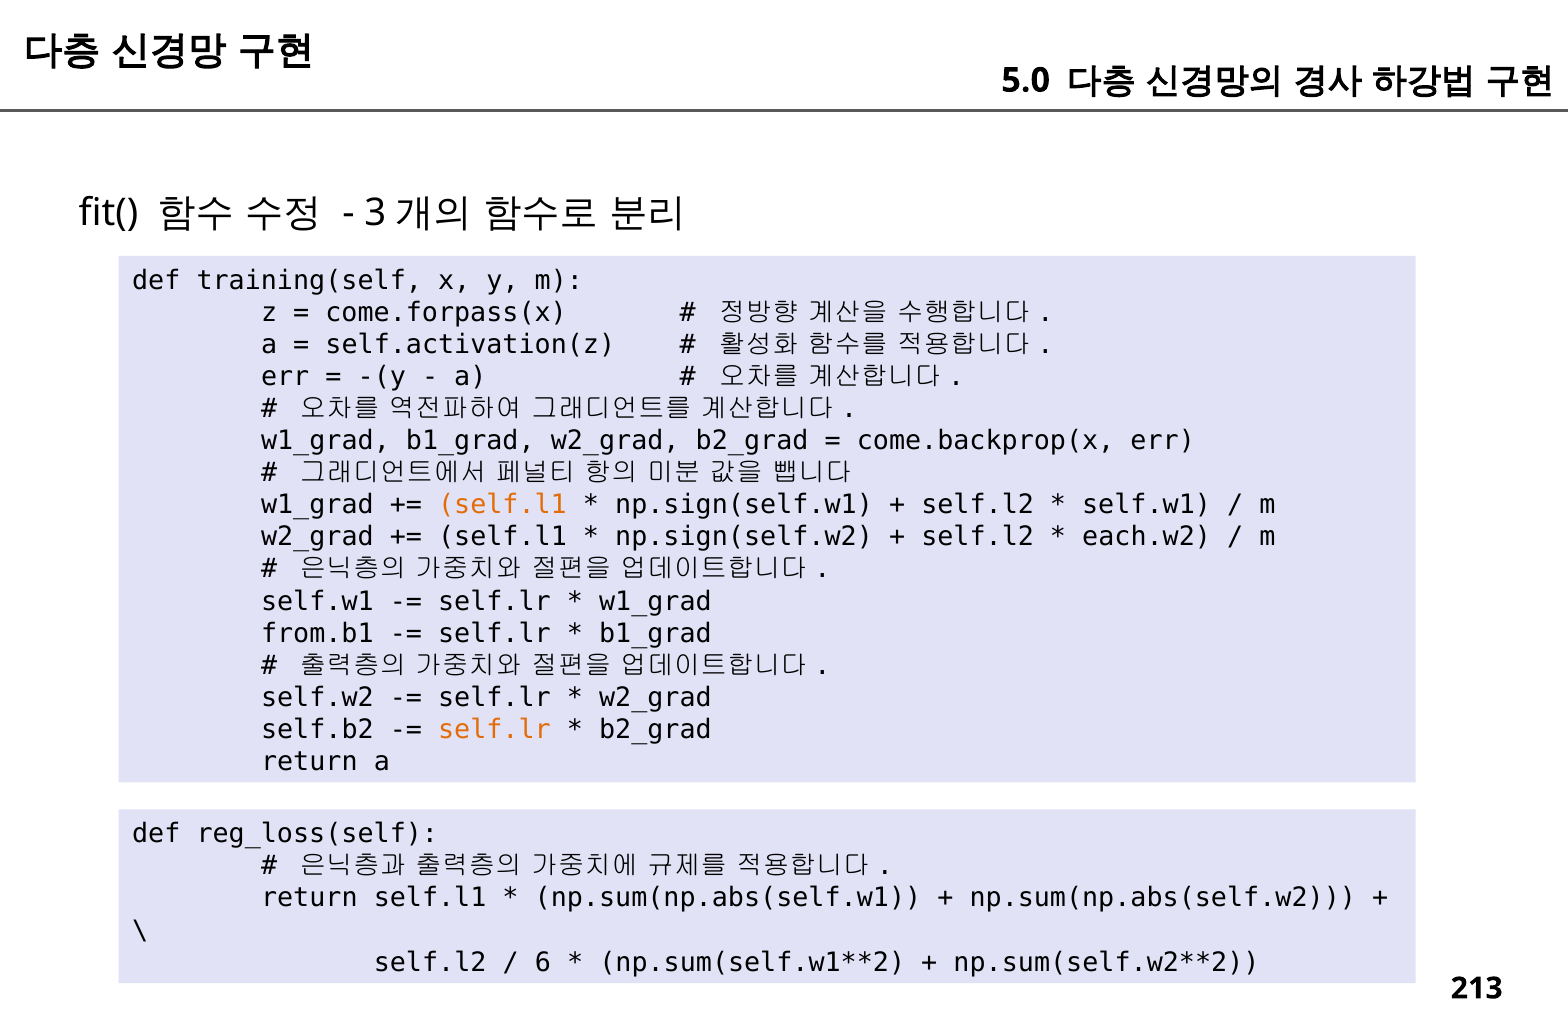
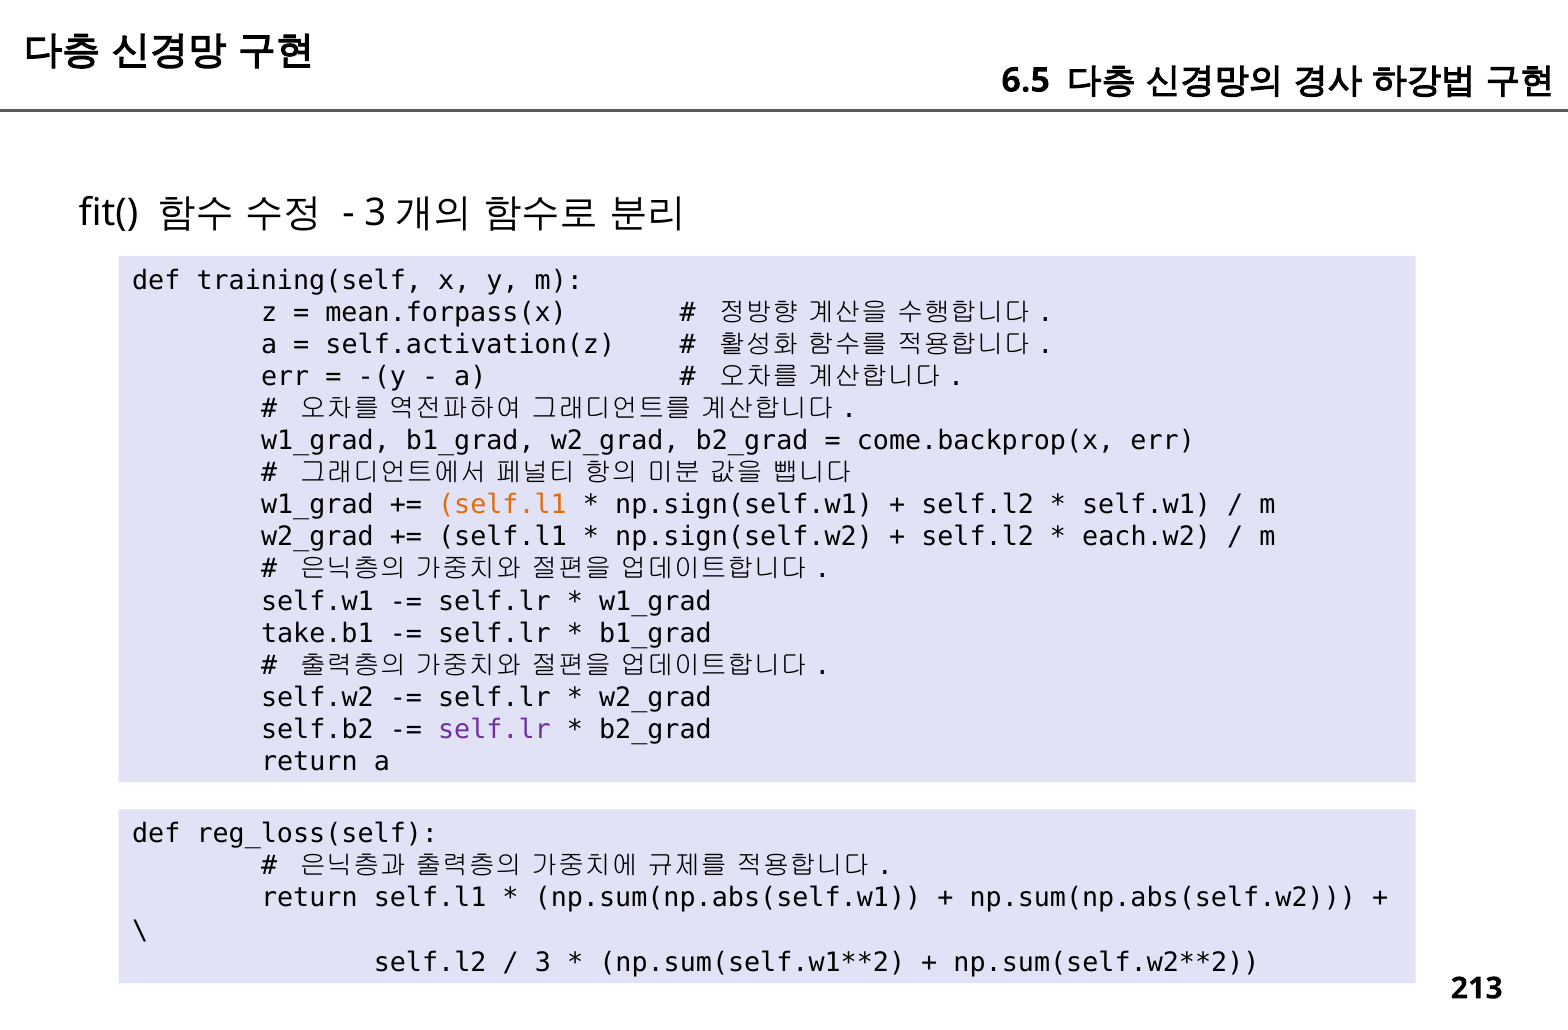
5.0: 5.0 -> 6.5
come.forpass(x: come.forpass(x -> mean.forpass(x
from.b1: from.b1 -> take.b1
self.lr at (494, 729) colour: orange -> purple
6: 6 -> 3
